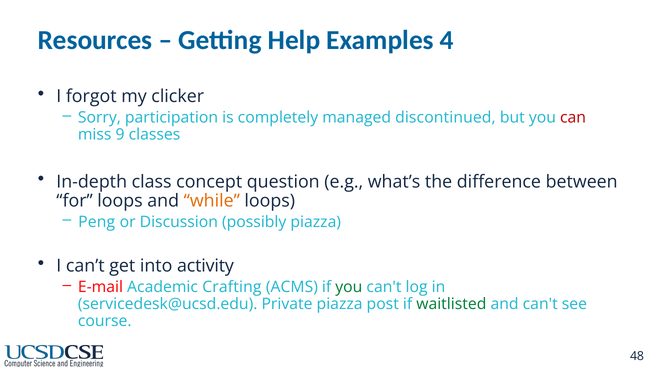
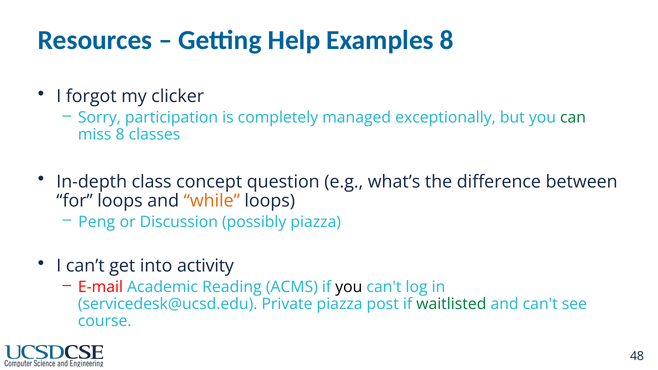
Examples 4: 4 -> 8
discontinued: discontinued -> exceptionally
can colour: red -> green
miss 9: 9 -> 8
Crafting: Crafting -> Reading
you at (349, 287) colour: green -> black
